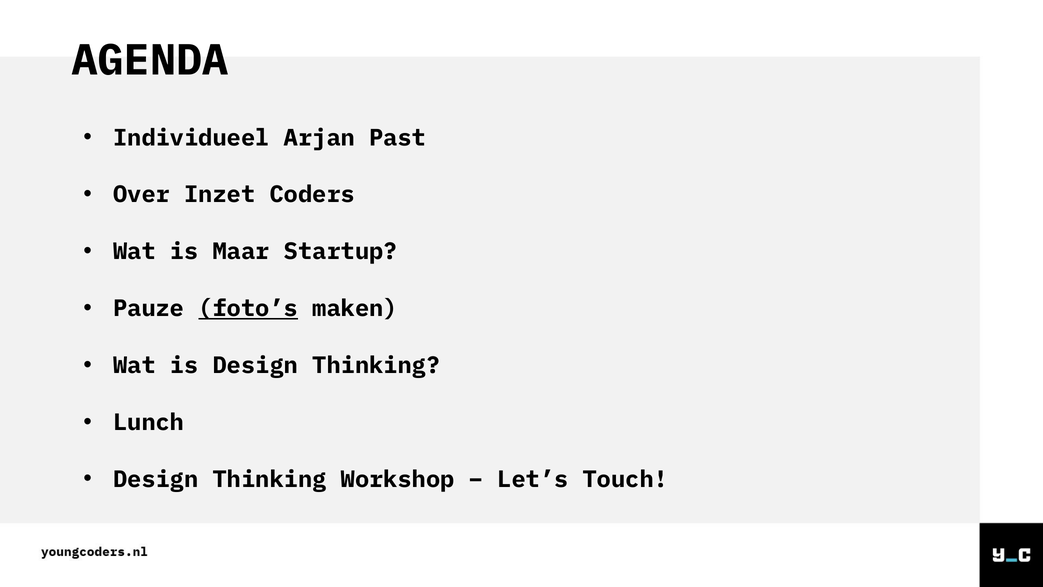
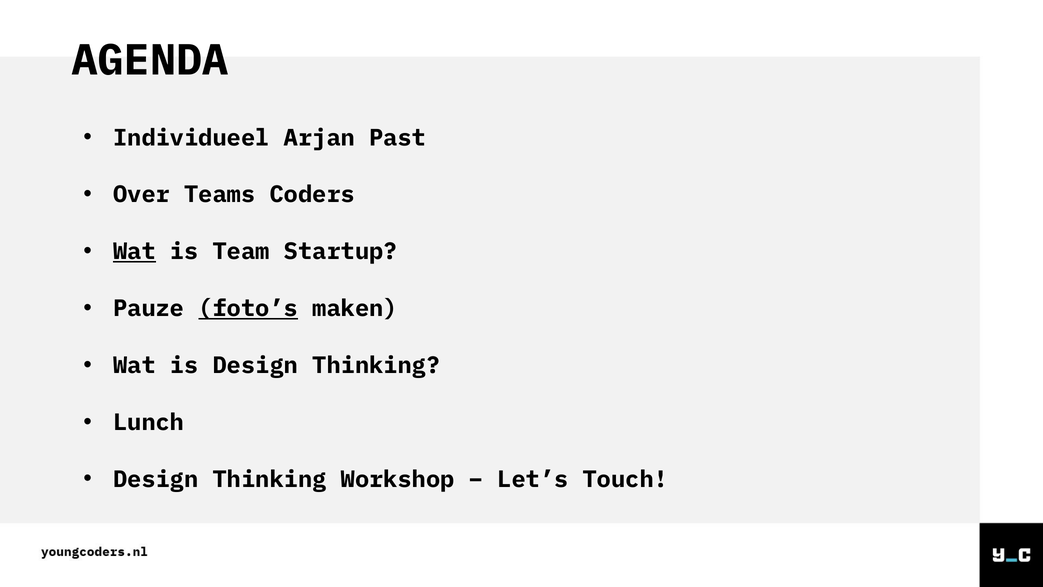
Inzet: Inzet -> Teams
Wat at (134, 251) underline: none -> present
Maar: Maar -> Team
